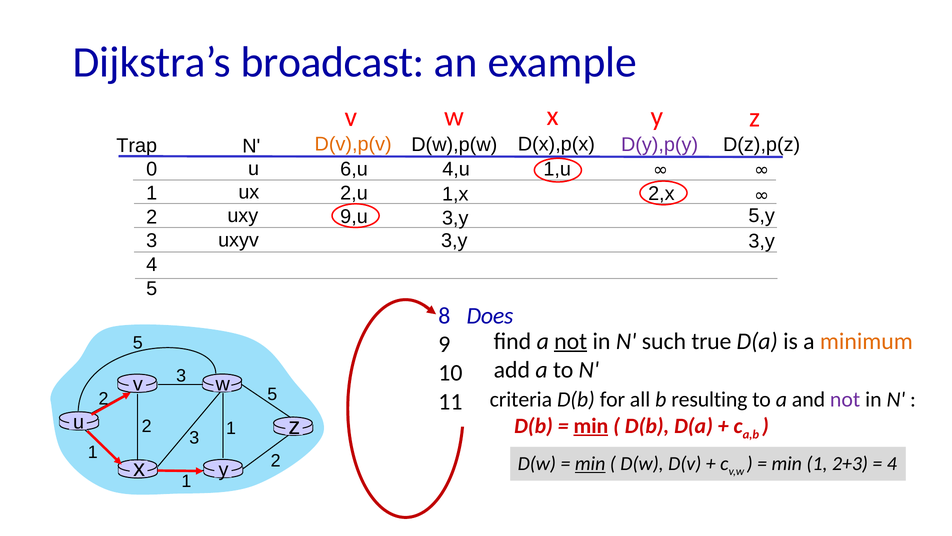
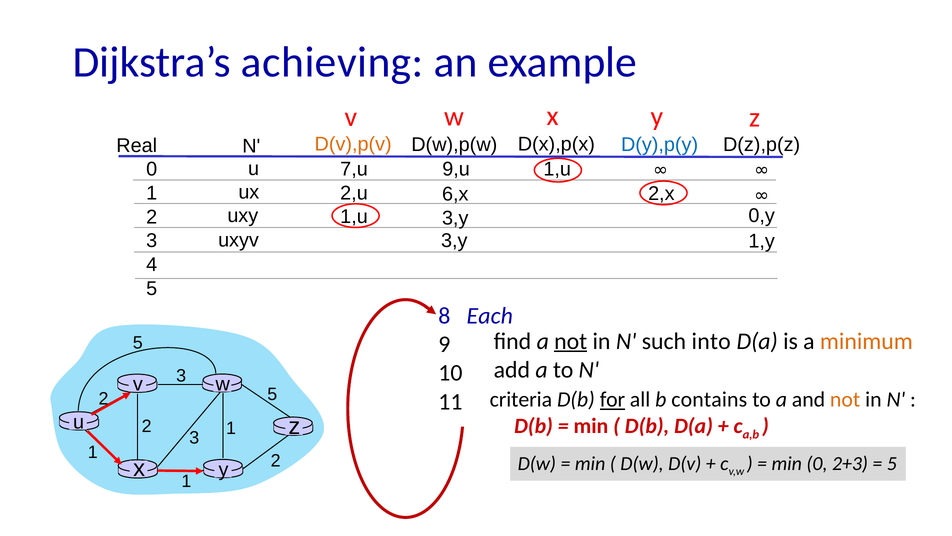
broadcast: broadcast -> achieving
Trap: Trap -> Real
D(y),p(y colour: purple -> blue
4,u: 4,u -> 9,u
6,u: 6,u -> 7,u
1,x: 1,x -> 6,x
5,y: 5,y -> 0,y
9,u at (354, 217): 9,u -> 1,u
uxyv 3,y: 3,y -> 1,y
Does: Does -> Each
true: true -> into
for underline: none -> present
resulting: resulting -> contains
not at (845, 399) colour: purple -> orange
min at (591, 426) underline: present -> none
min at (590, 463) underline: present -> none
min 1: 1 -> 0
4 at (892, 463): 4 -> 5
